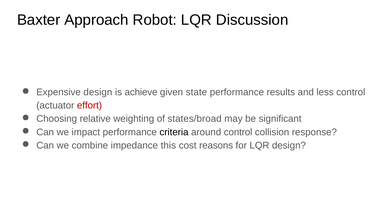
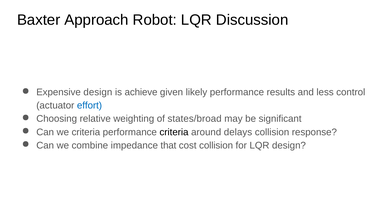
state: state -> likely
effort colour: red -> blue
we impact: impact -> criteria
around control: control -> delays
this: this -> that
cost reasons: reasons -> collision
